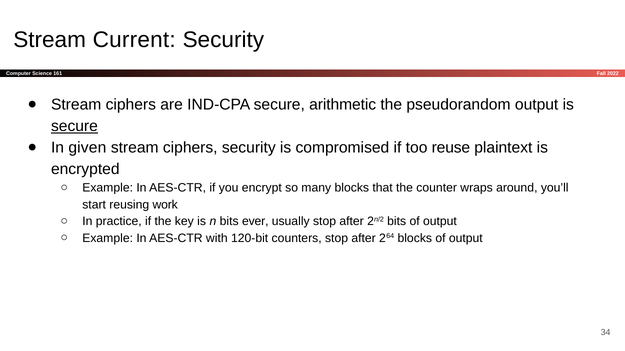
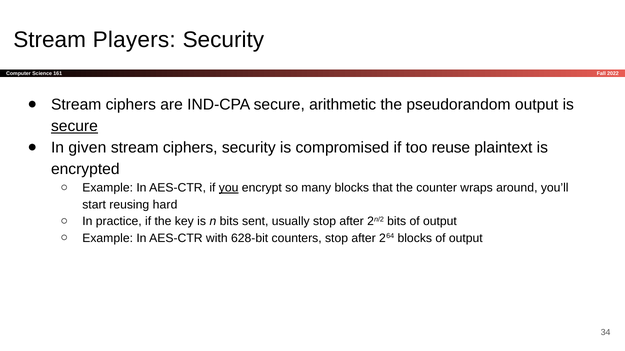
Current: Current -> Players
you underline: none -> present
work: work -> hard
ever: ever -> sent
120-bit: 120-bit -> 628-bit
